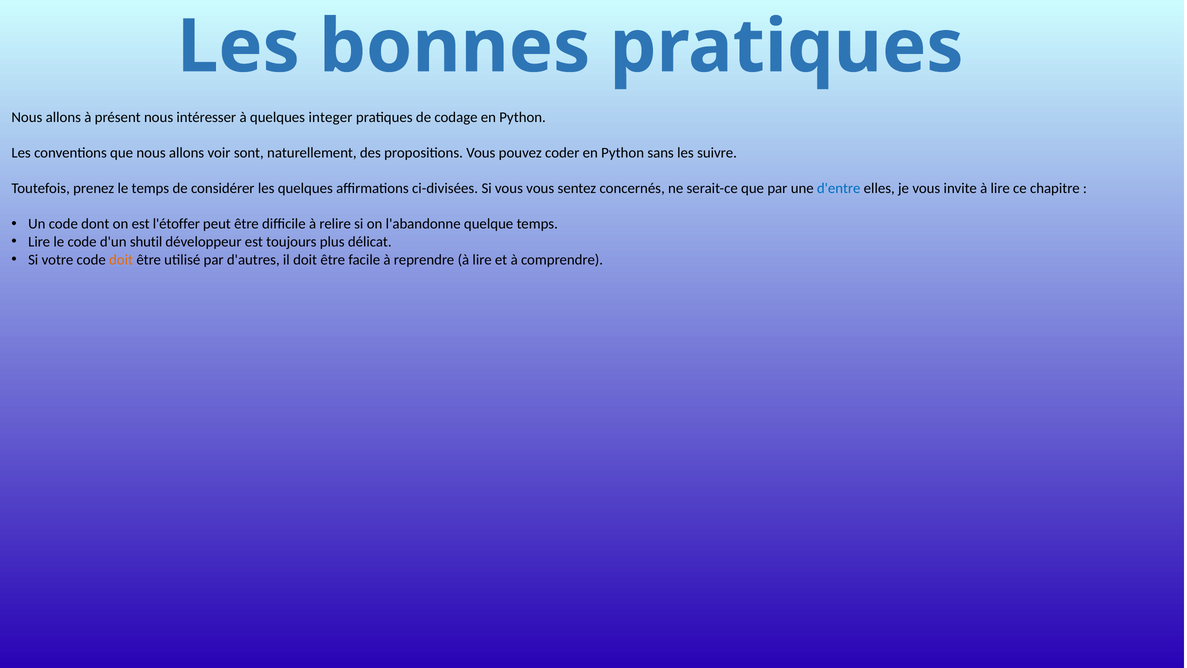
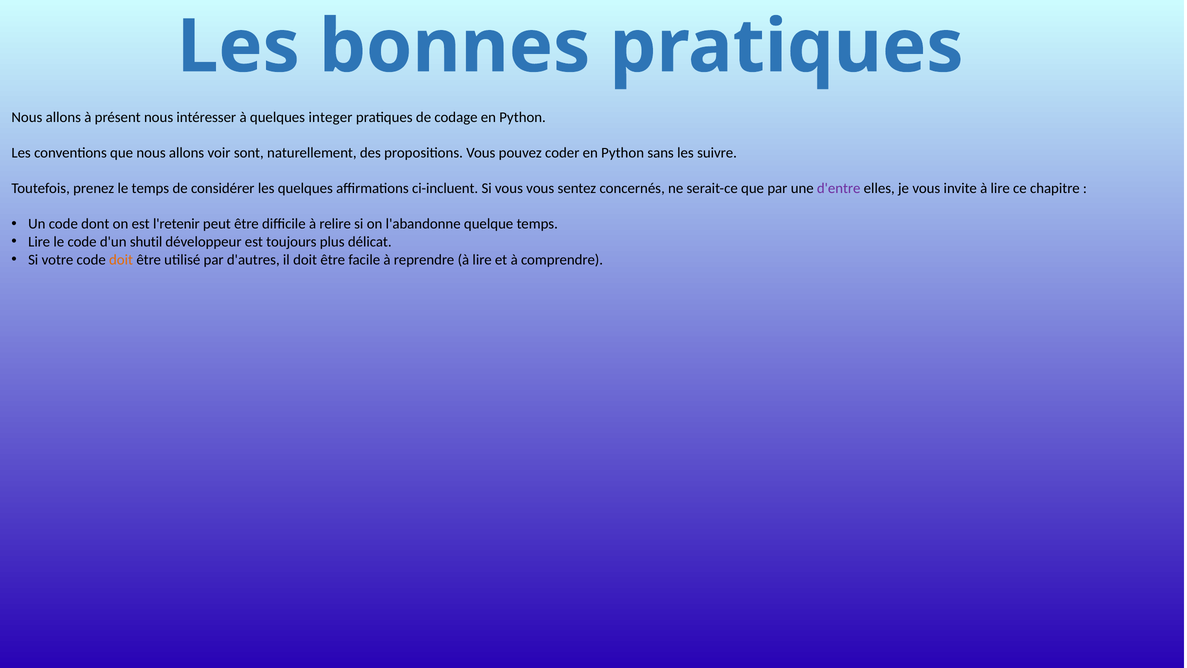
ci-divisées: ci-divisées -> ci-incluent
d'entre colour: blue -> purple
l'étoffer: l'étoffer -> l'retenir
